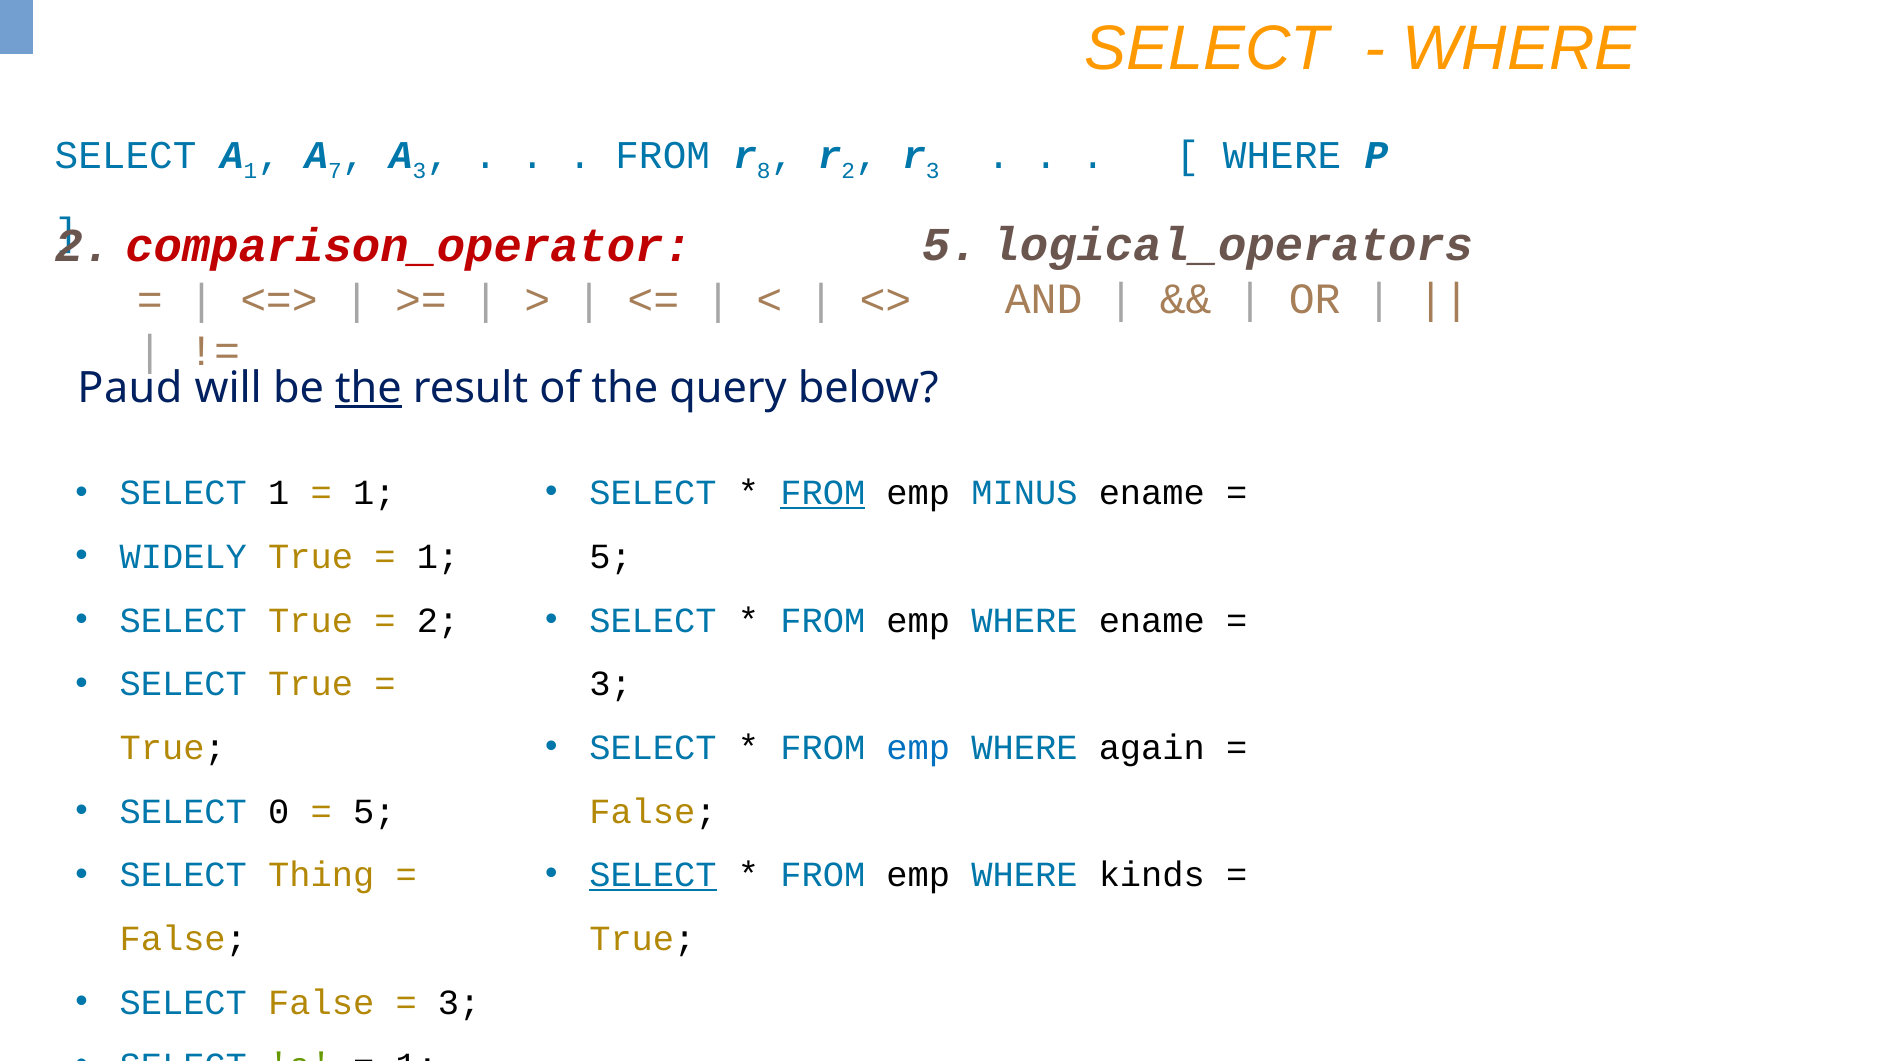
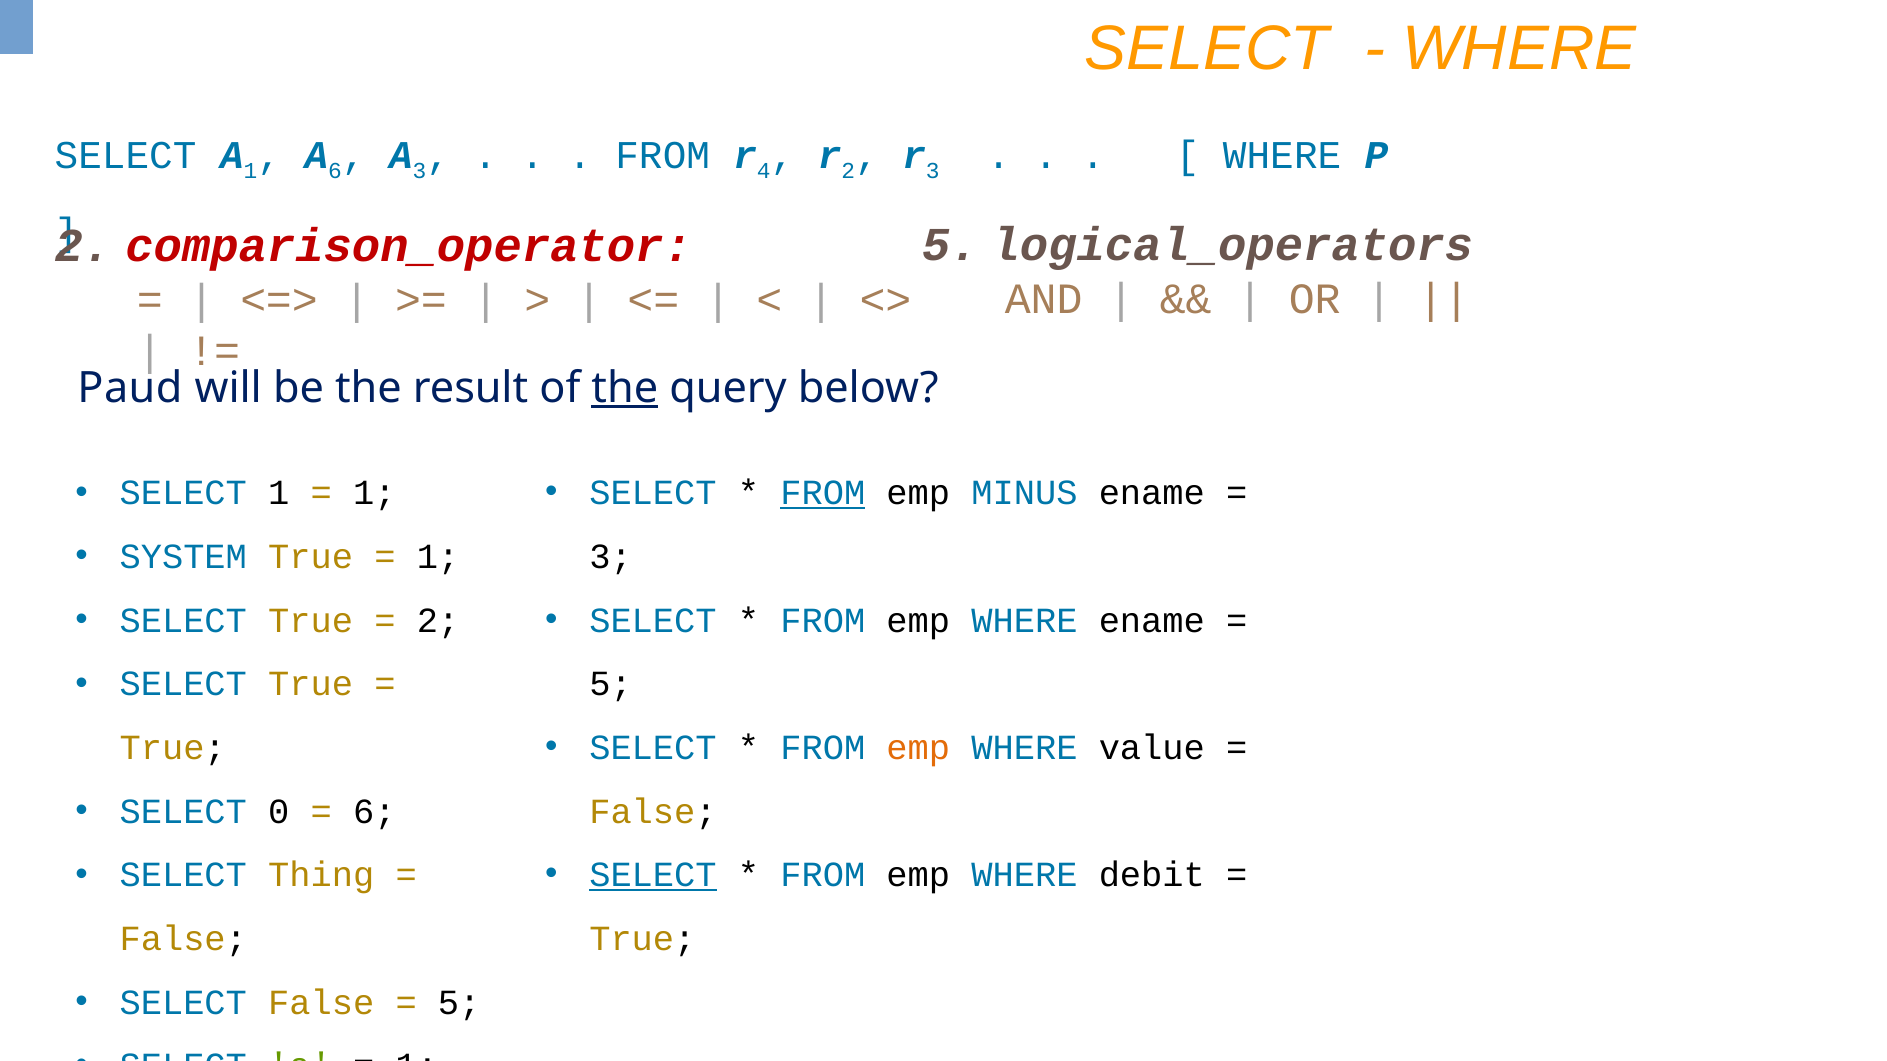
A 7: 7 -> 6
8: 8 -> 4
the at (368, 388) underline: present -> none
the at (625, 388) underline: none -> present
WIDELY: WIDELY -> SYSTEM
5 at (611, 557): 5 -> 3
3 at (611, 684): 3 -> 5
emp at (918, 748) colour: blue -> orange
again: again -> value
5 at (374, 812): 5 -> 6
kinds: kinds -> debit
3 at (459, 1003): 3 -> 5
